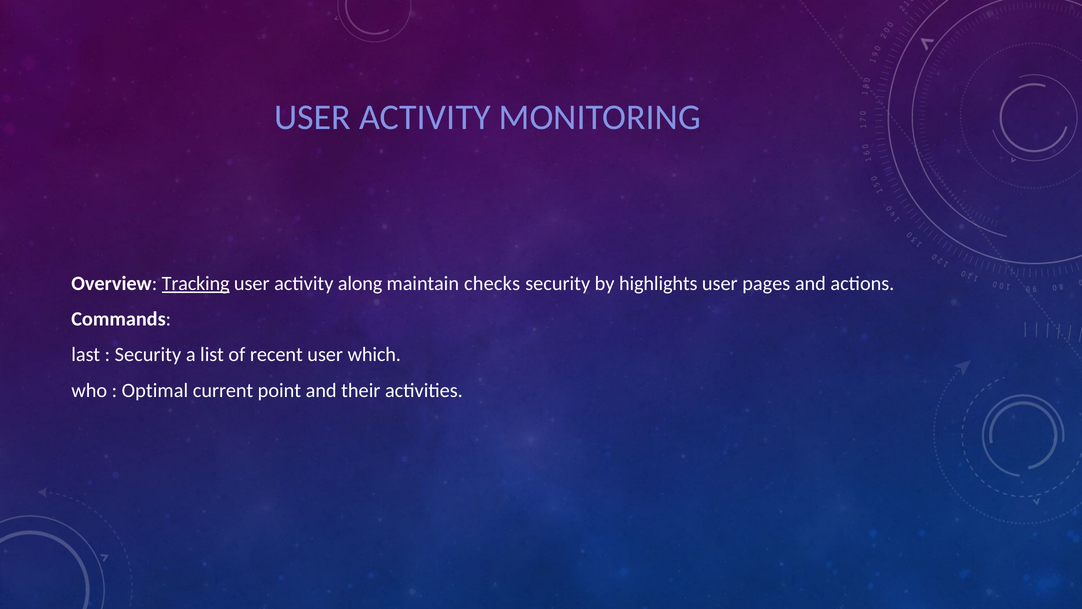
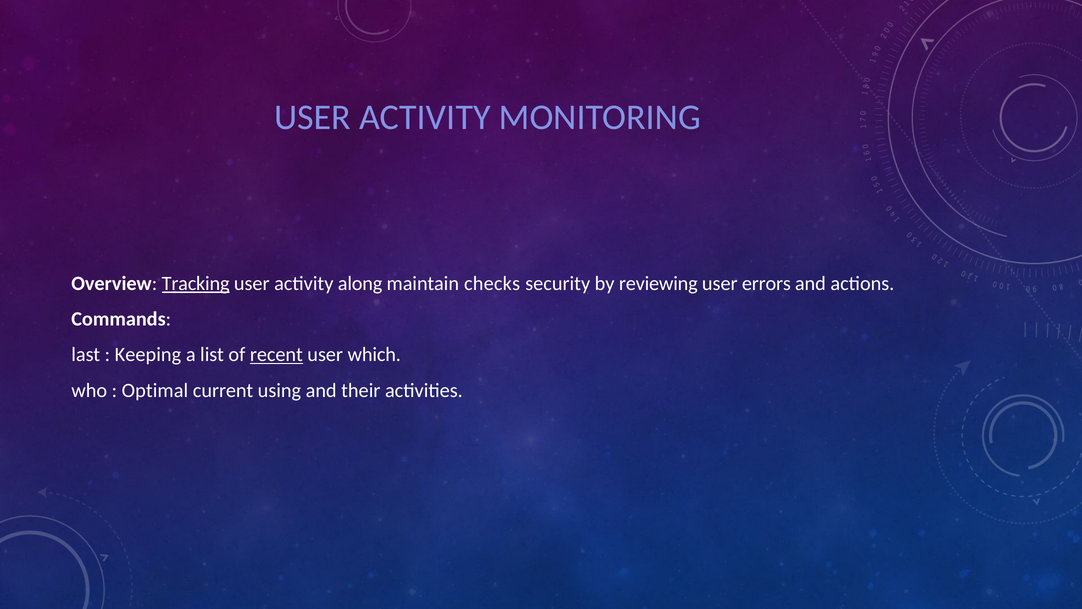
highlights: highlights -> reviewing
pages: pages -> errors
Security at (148, 355): Security -> Keeping
recent underline: none -> present
point: point -> using
